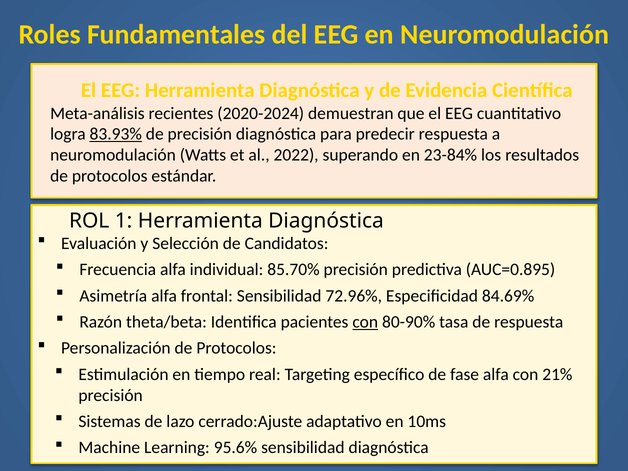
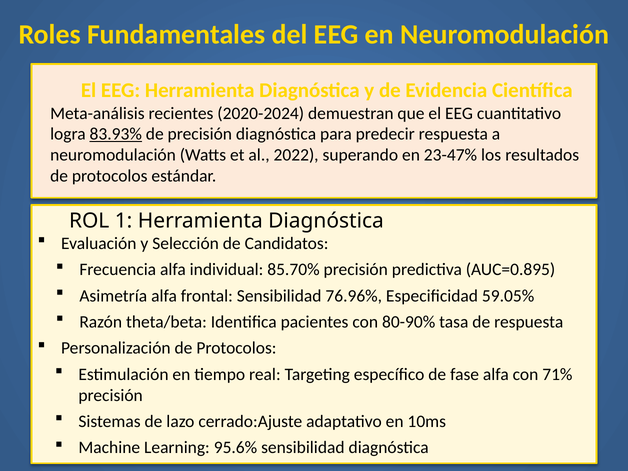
23-84%: 23-84% -> 23-47%
72.96%: 72.96% -> 76.96%
84.69%: 84.69% -> 59.05%
con at (365, 322) underline: present -> none
21%: 21% -> 71%
